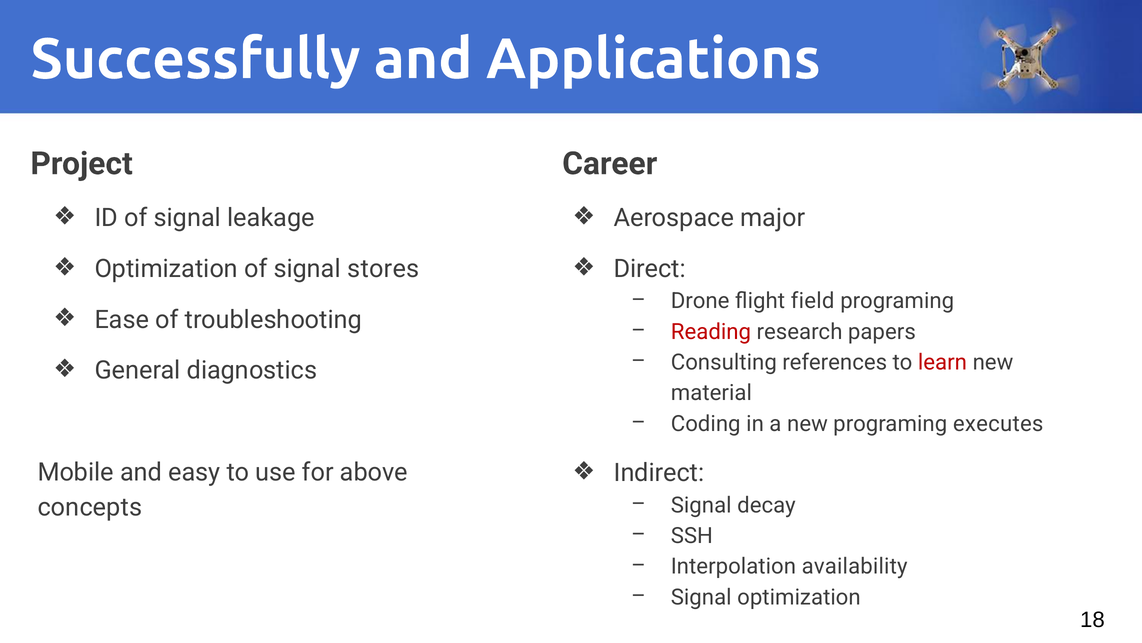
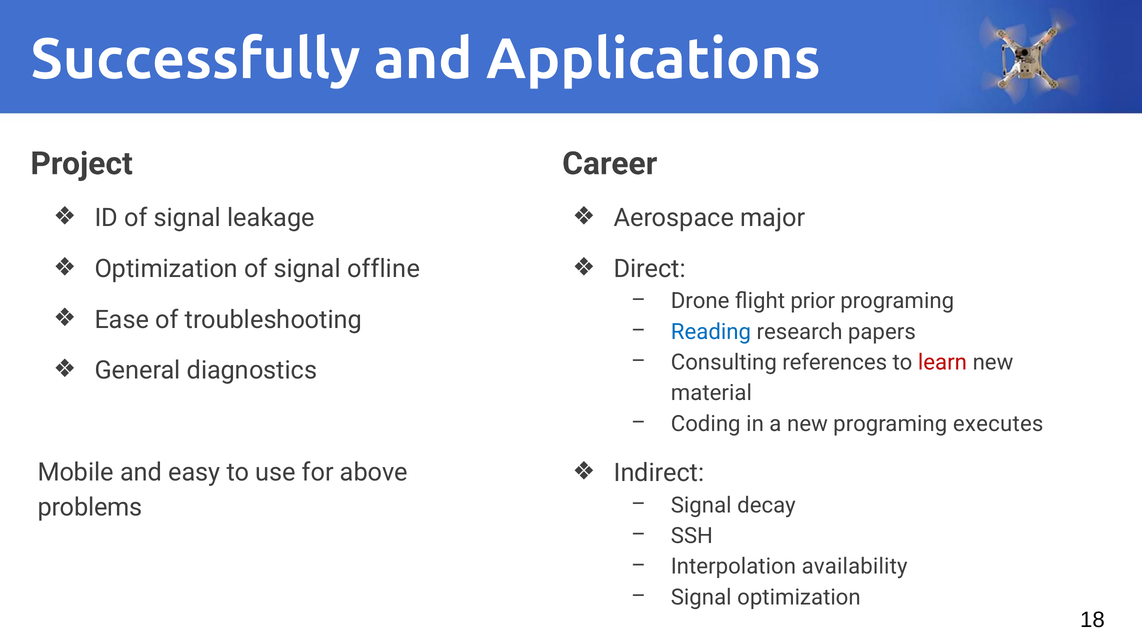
stores: stores -> offline
field: field -> prior
Reading colour: red -> blue
concepts: concepts -> problems
